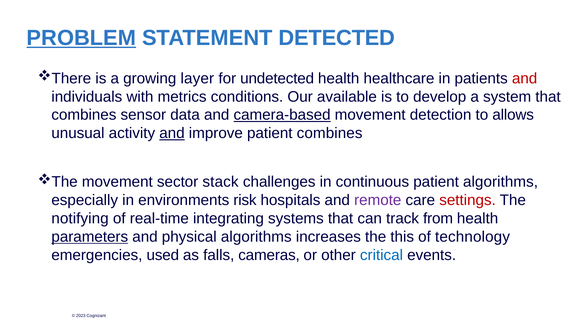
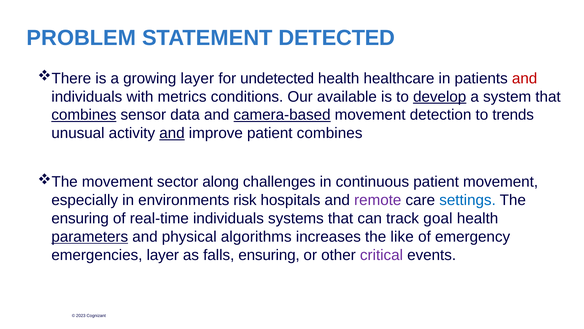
PROBLEM underline: present -> none
develop underline: none -> present
combines at (84, 115) underline: none -> present
allows: allows -> trends
stack: stack -> along
patient algorithms: algorithms -> movement
settings colour: red -> blue
notifying at (80, 218): notifying -> ensuring
real-time integrating: integrating -> individuals
from: from -> goal
this: this -> like
technology: technology -> emergency
emergencies used: used -> layer
falls cameras: cameras -> ensuring
critical colour: blue -> purple
